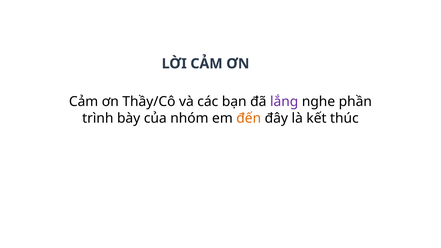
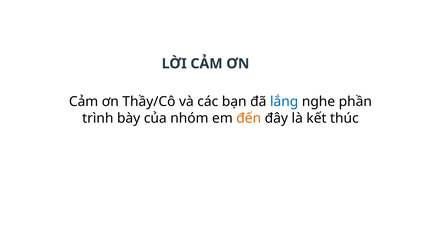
lắng colour: purple -> blue
